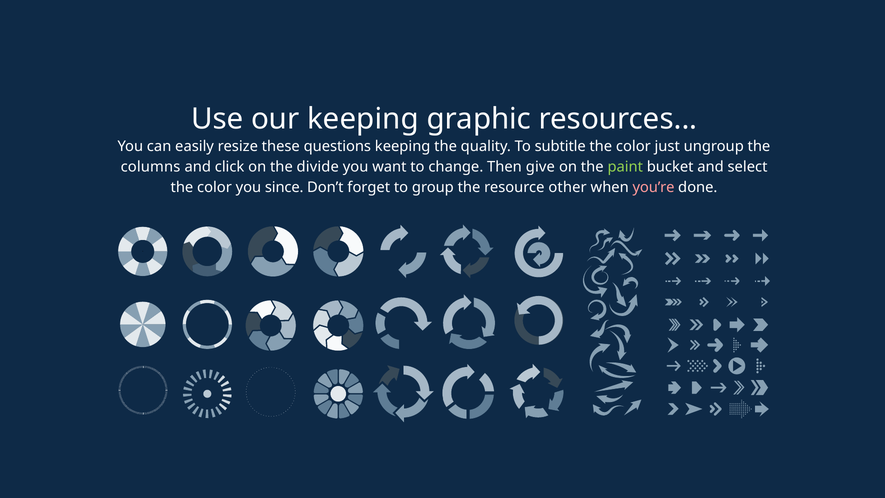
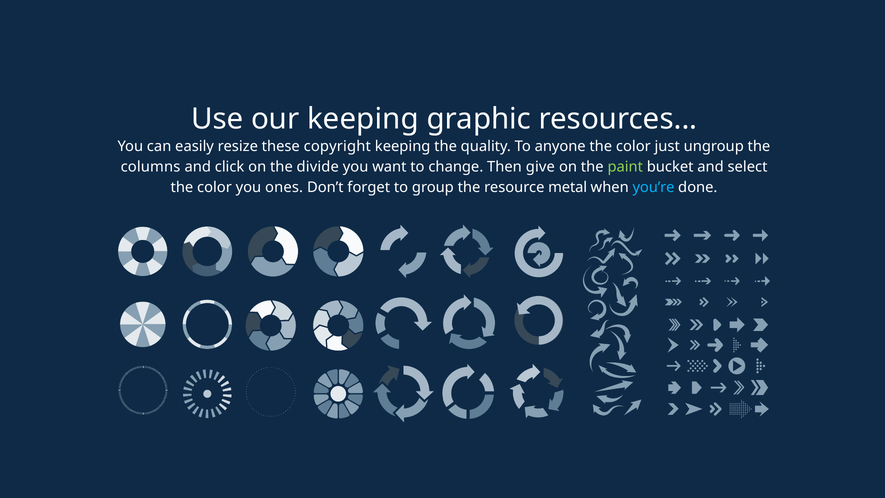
questions: questions -> copyright
subtitle: subtitle -> anyone
since: since -> ones
other: other -> metal
you’re colour: pink -> light blue
